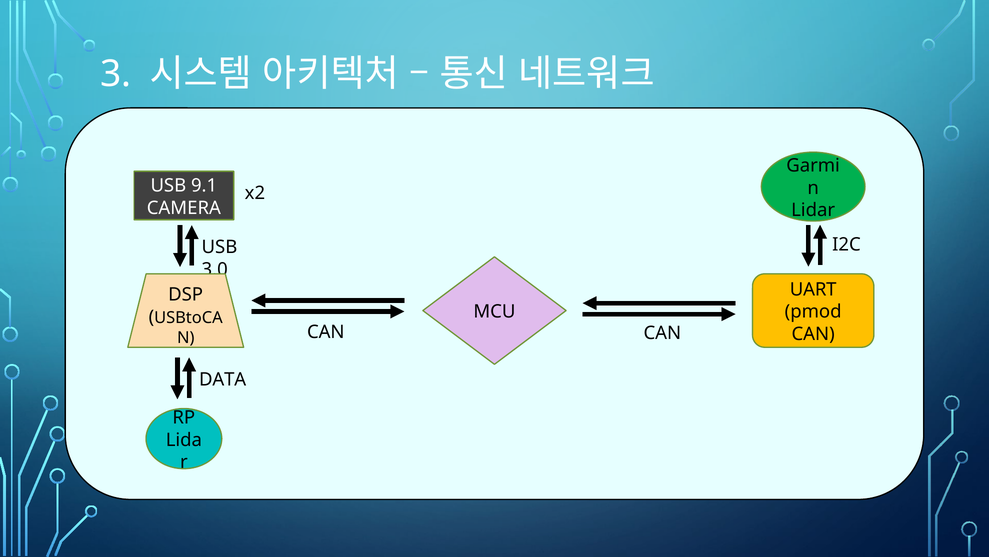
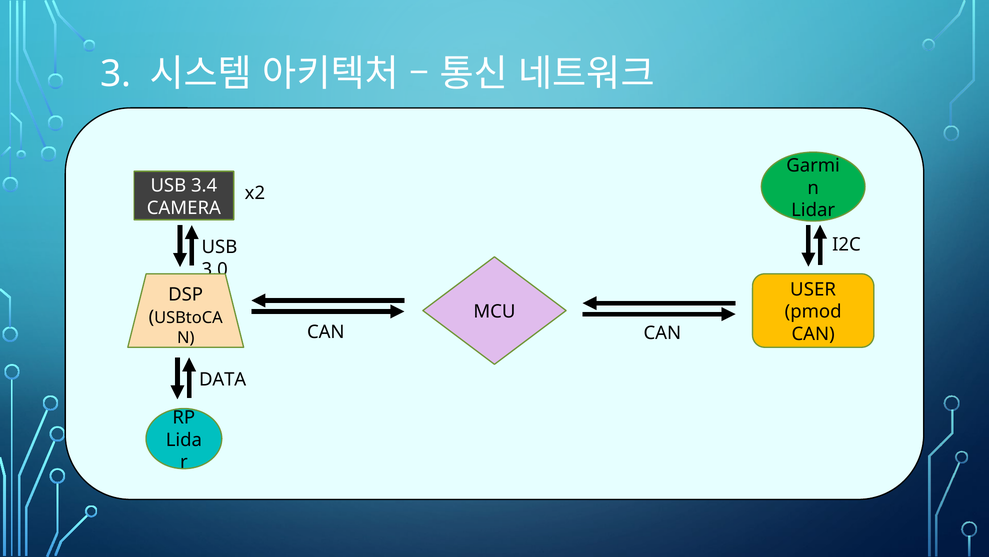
9.1: 9.1 -> 3.4
UART: UART -> USER
